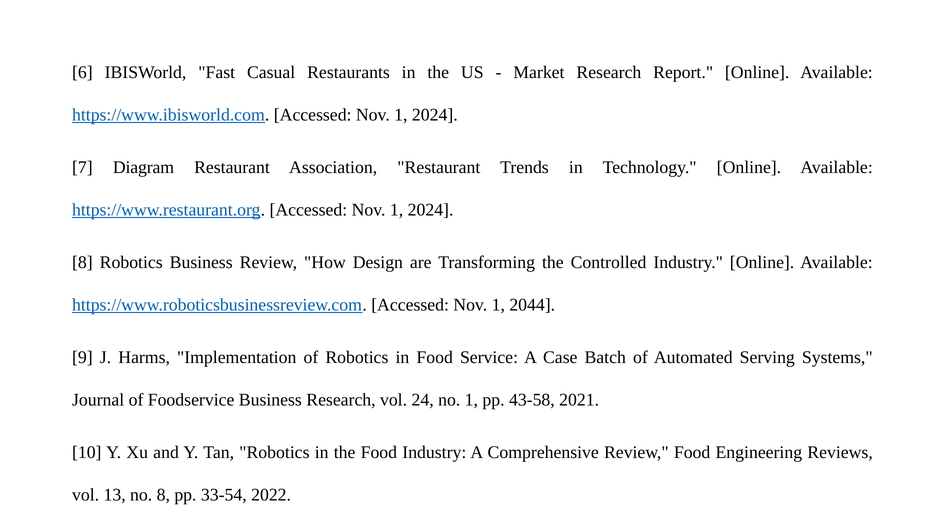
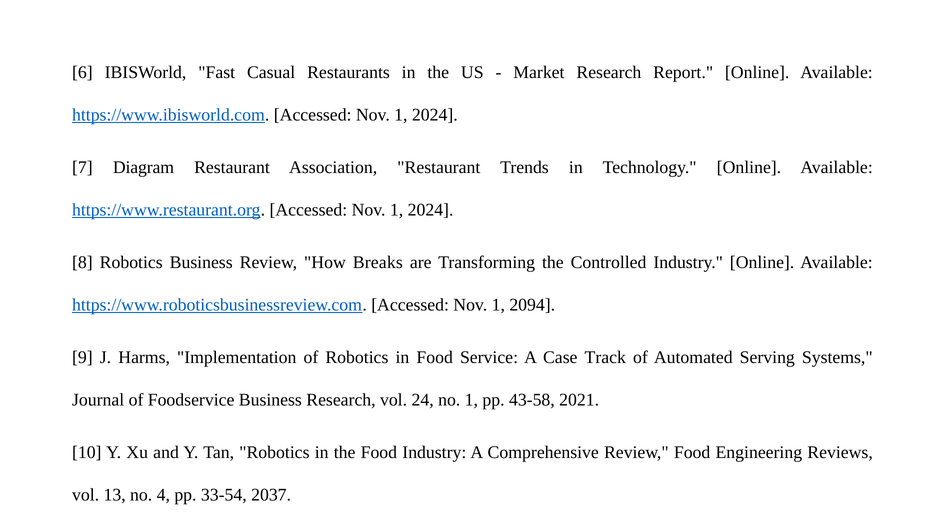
Design: Design -> Breaks
2044: 2044 -> 2094
Batch: Batch -> Track
no 8: 8 -> 4
2022: 2022 -> 2037
